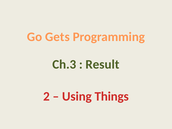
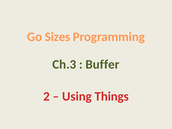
Gets: Gets -> Sizes
Result: Result -> Buffer
